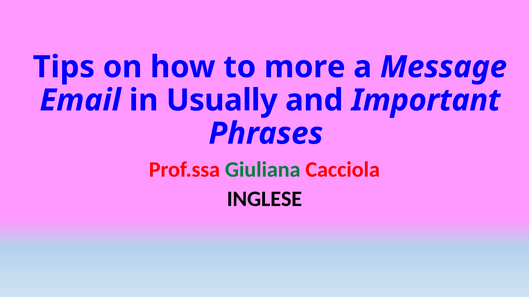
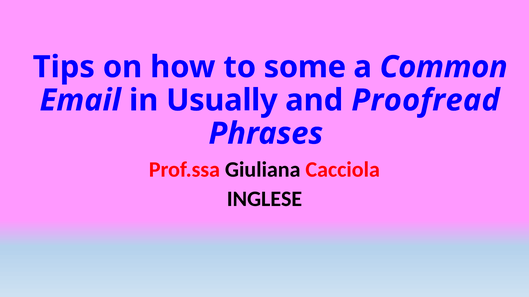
more: more -> some
Message: Message -> Common
Important: Important -> Proofread
Giuliana colour: green -> black
